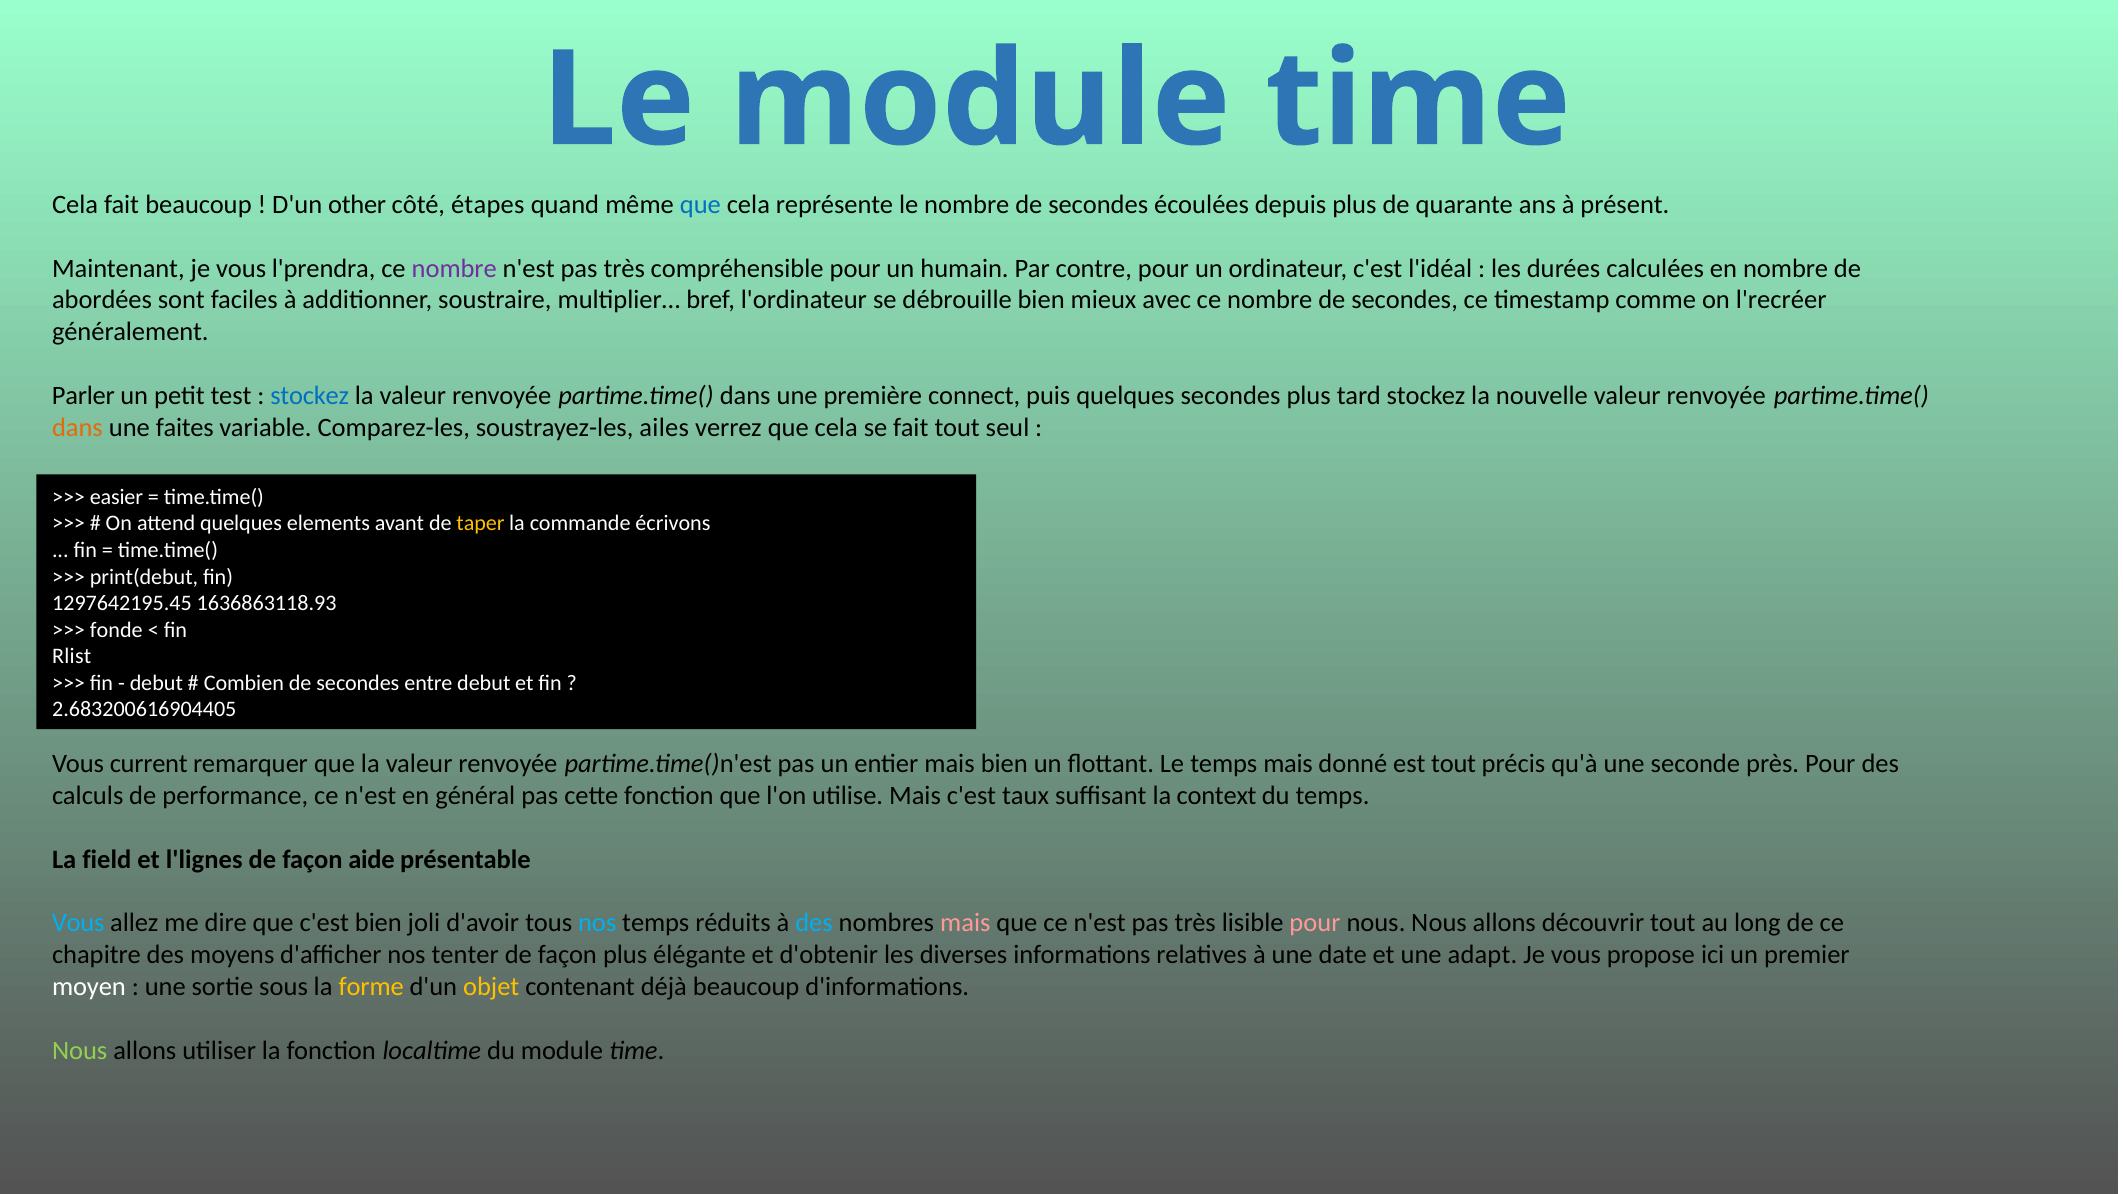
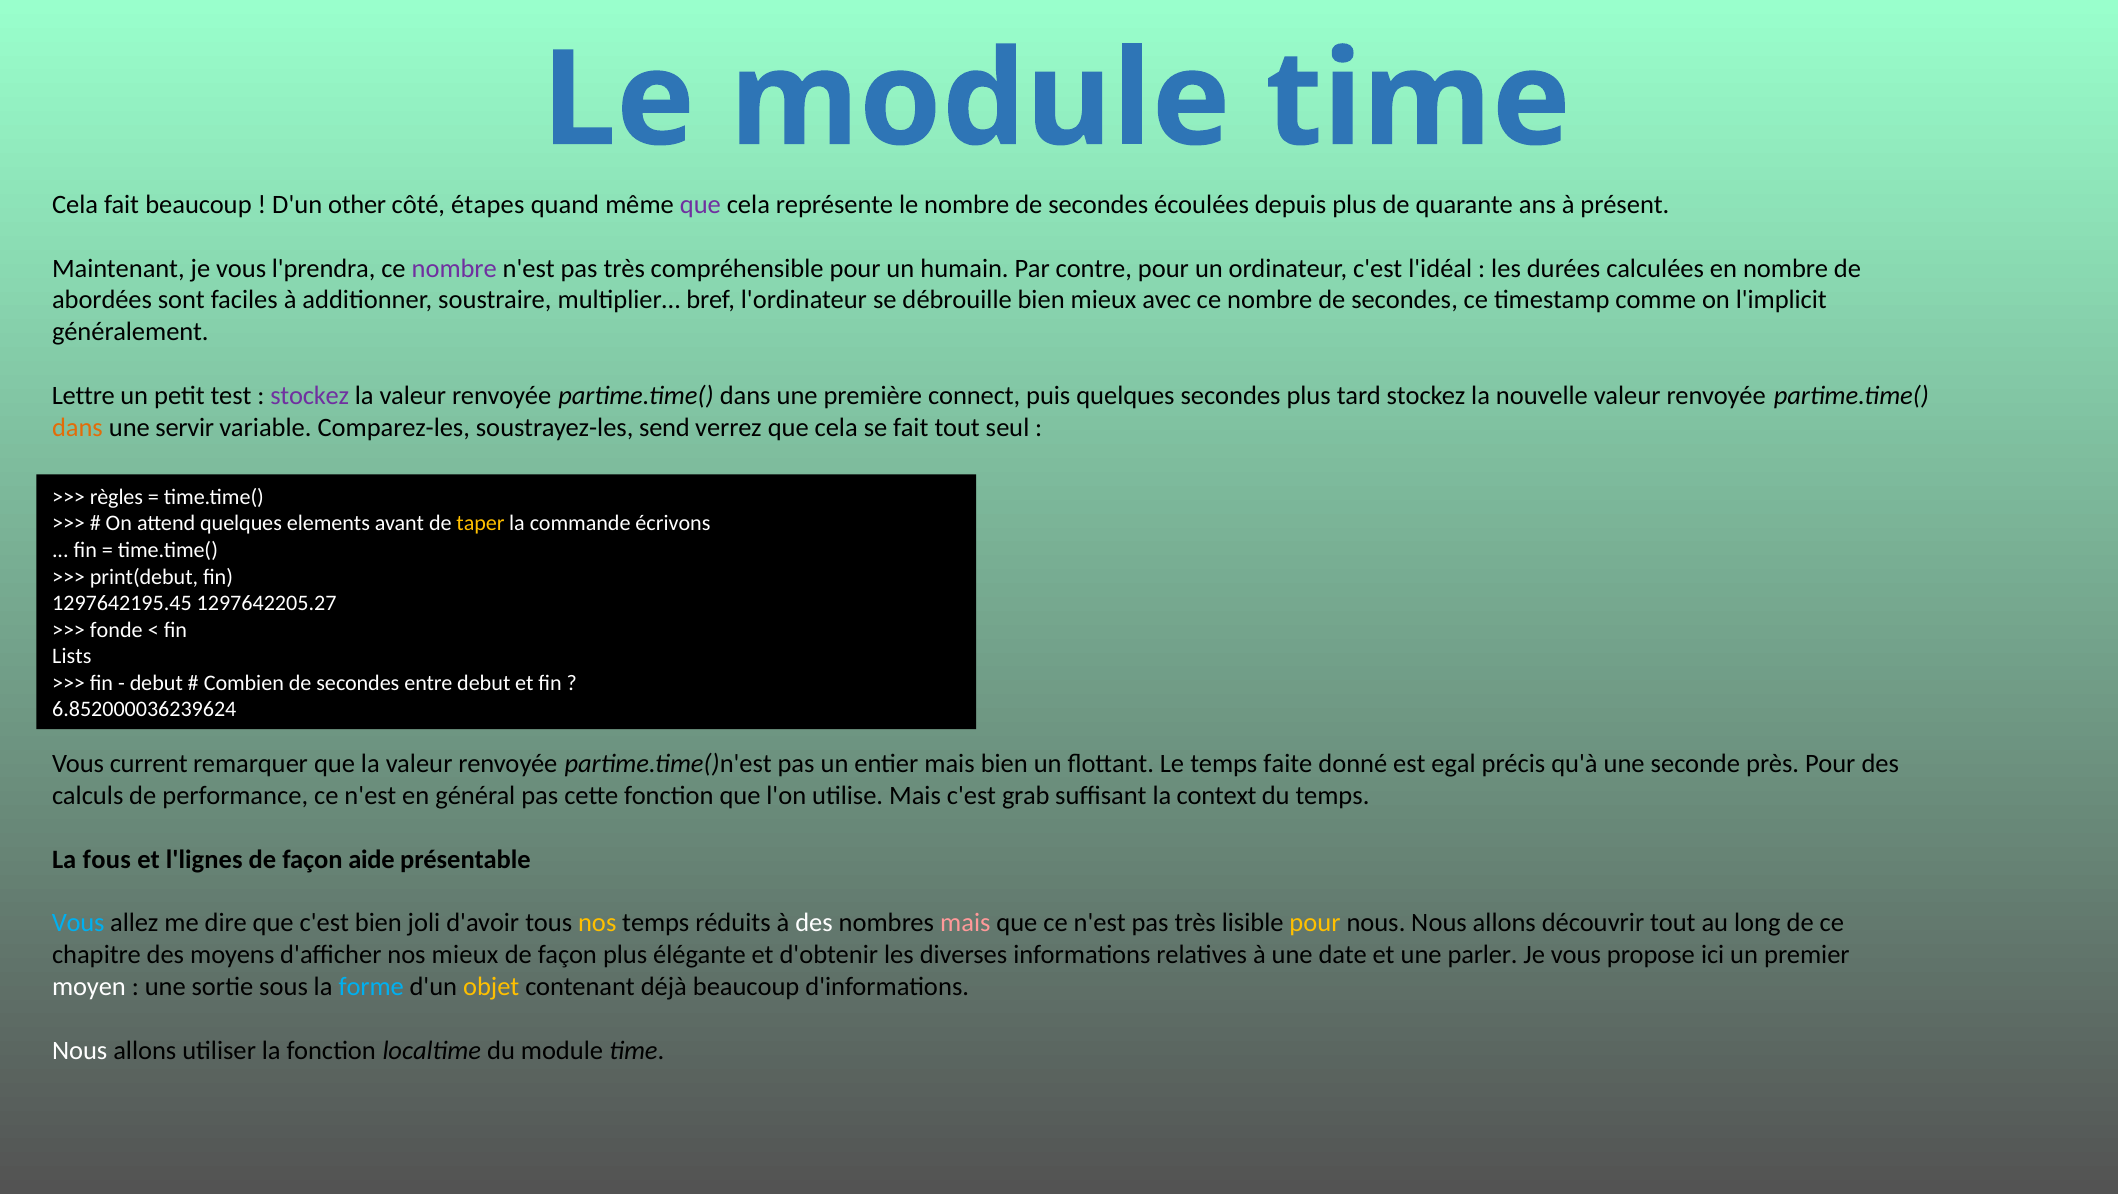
que at (700, 205) colour: blue -> purple
l'recréer: l'recréer -> l'implicit
Parler: Parler -> Lettre
stockez at (310, 396) colour: blue -> purple
faites: faites -> servir
ailes: ailes -> send
easier: easier -> règles
1636863118.93: 1636863118.93 -> 1297642205.27
Rlist: Rlist -> Lists
2.683200616904405: 2.683200616904405 -> 6.852000036239624
temps mais: mais -> faite
est tout: tout -> egal
taux: taux -> grab
field: field -> fous
nos at (597, 923) colour: light blue -> yellow
des at (814, 923) colour: light blue -> white
pour at (1315, 923) colour: pink -> yellow
nos tenter: tenter -> mieux
adapt: adapt -> parler
forme colour: yellow -> light blue
Nous at (80, 1051) colour: light green -> white
